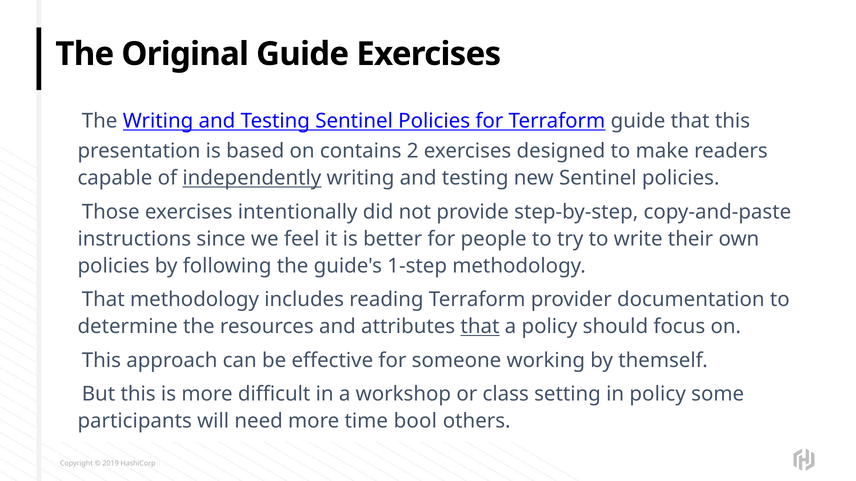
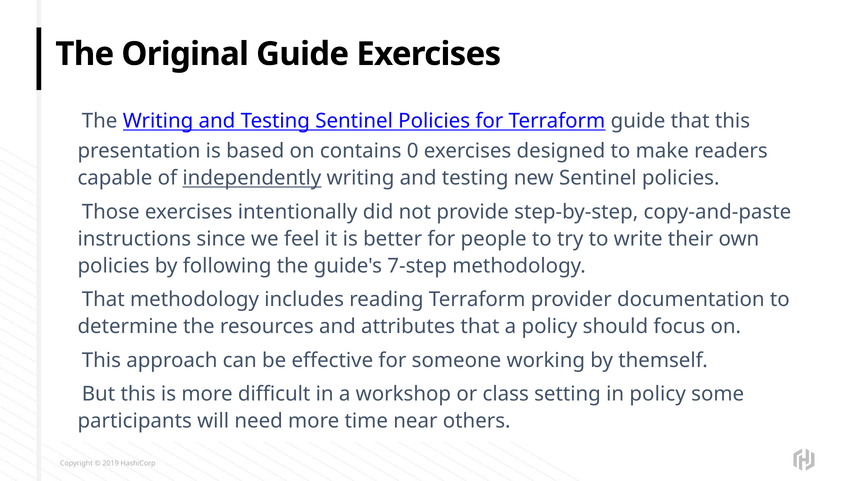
2: 2 -> 0
1-step: 1-step -> 7-step
that at (480, 327) underline: present -> none
bool: bool -> near
